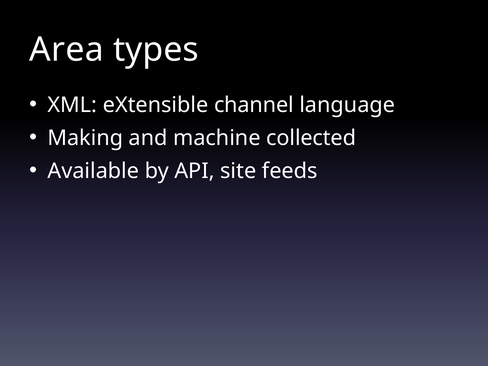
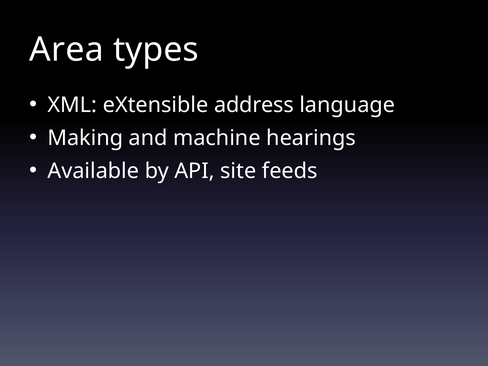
channel: channel -> address
collected: collected -> hearings
